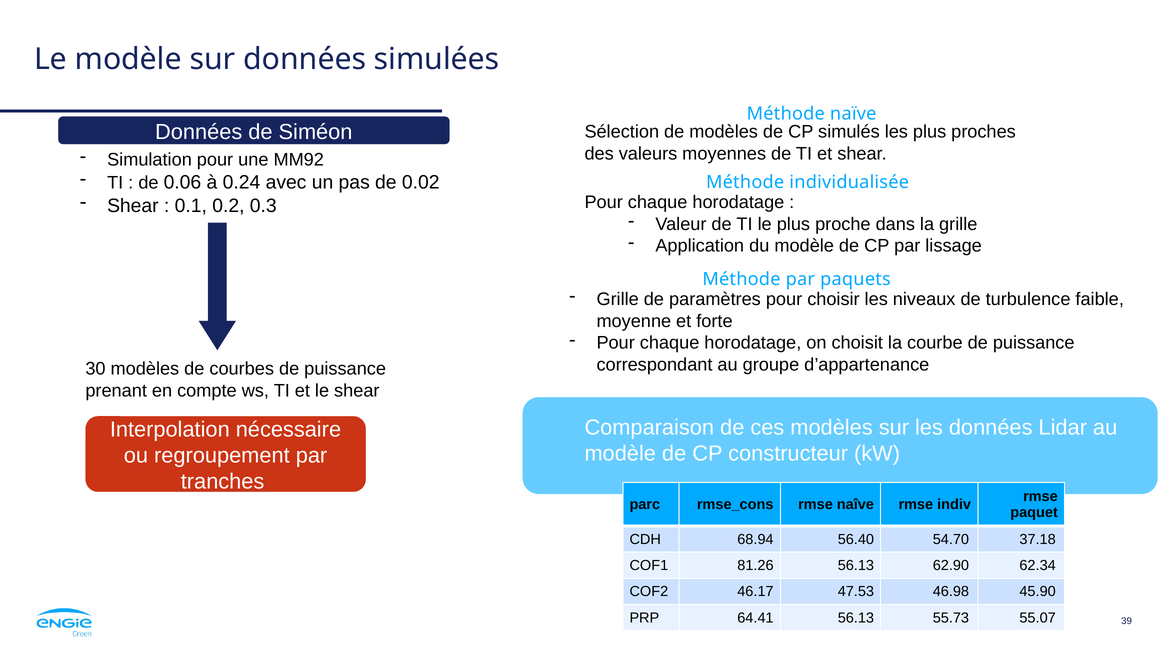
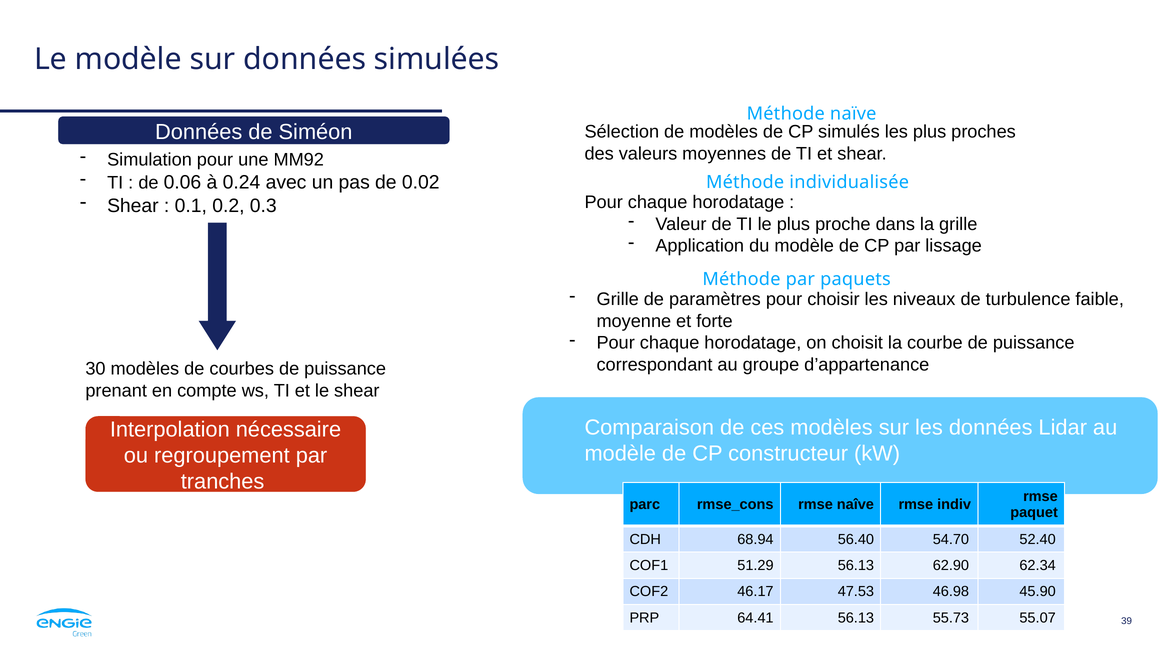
37.18: 37.18 -> 52.40
81.26: 81.26 -> 51.29
